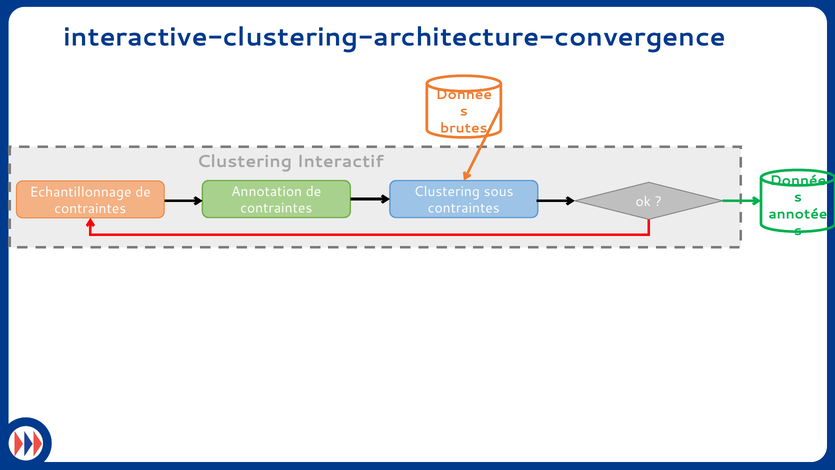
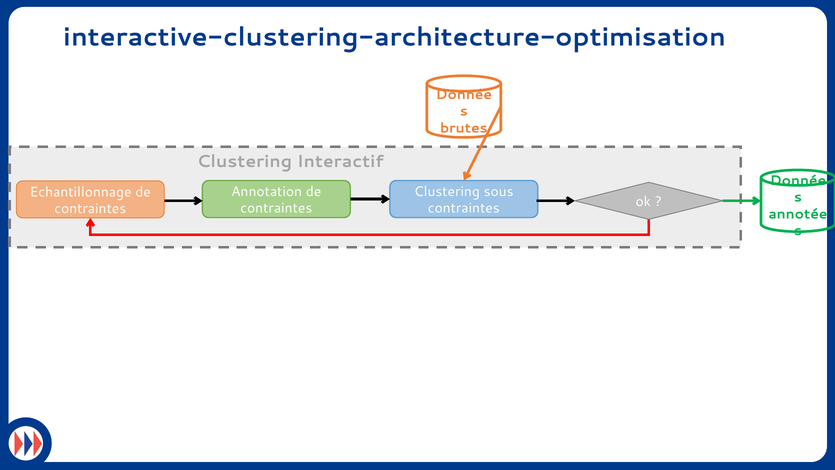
interactive-clustering-architecture-convergence: interactive-clustering-architecture-convergence -> interactive-clustering-architecture-optimisation
